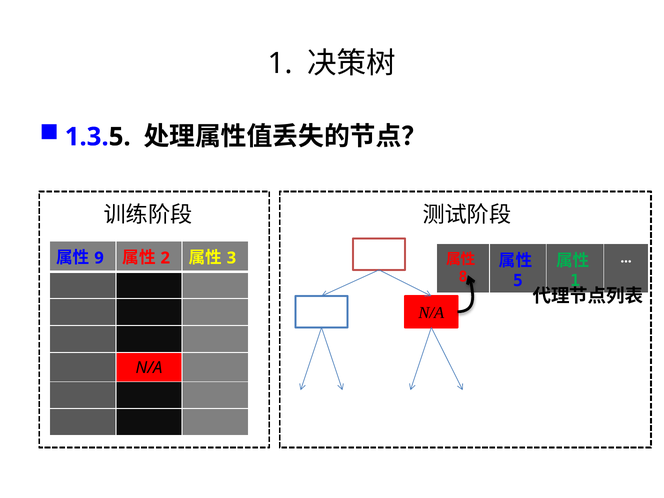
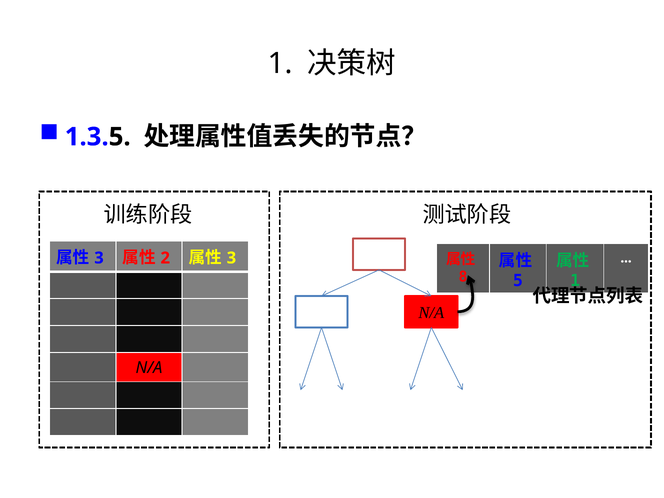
9 at (99, 258): 9 -> 3
